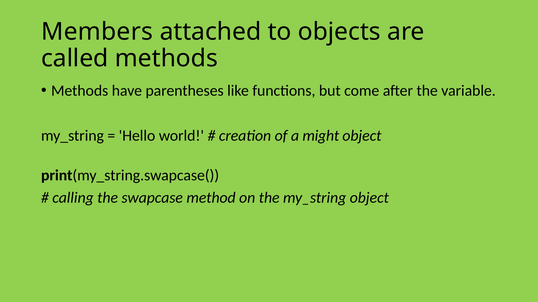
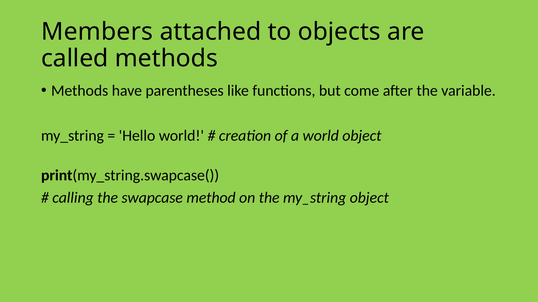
a might: might -> world
